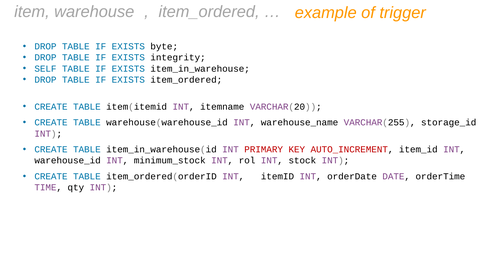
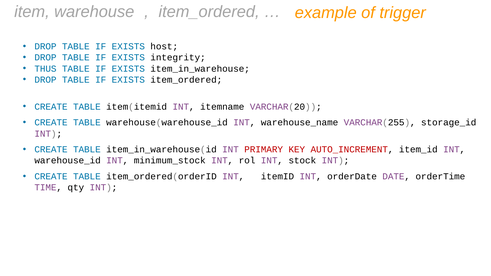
byte: byte -> host
SELF: SELF -> THUS
